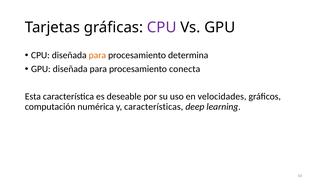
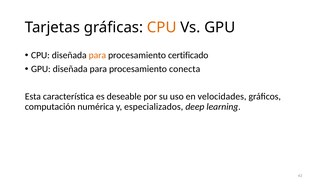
CPU at (162, 27) colour: purple -> orange
determina: determina -> certificado
características: características -> especializados
